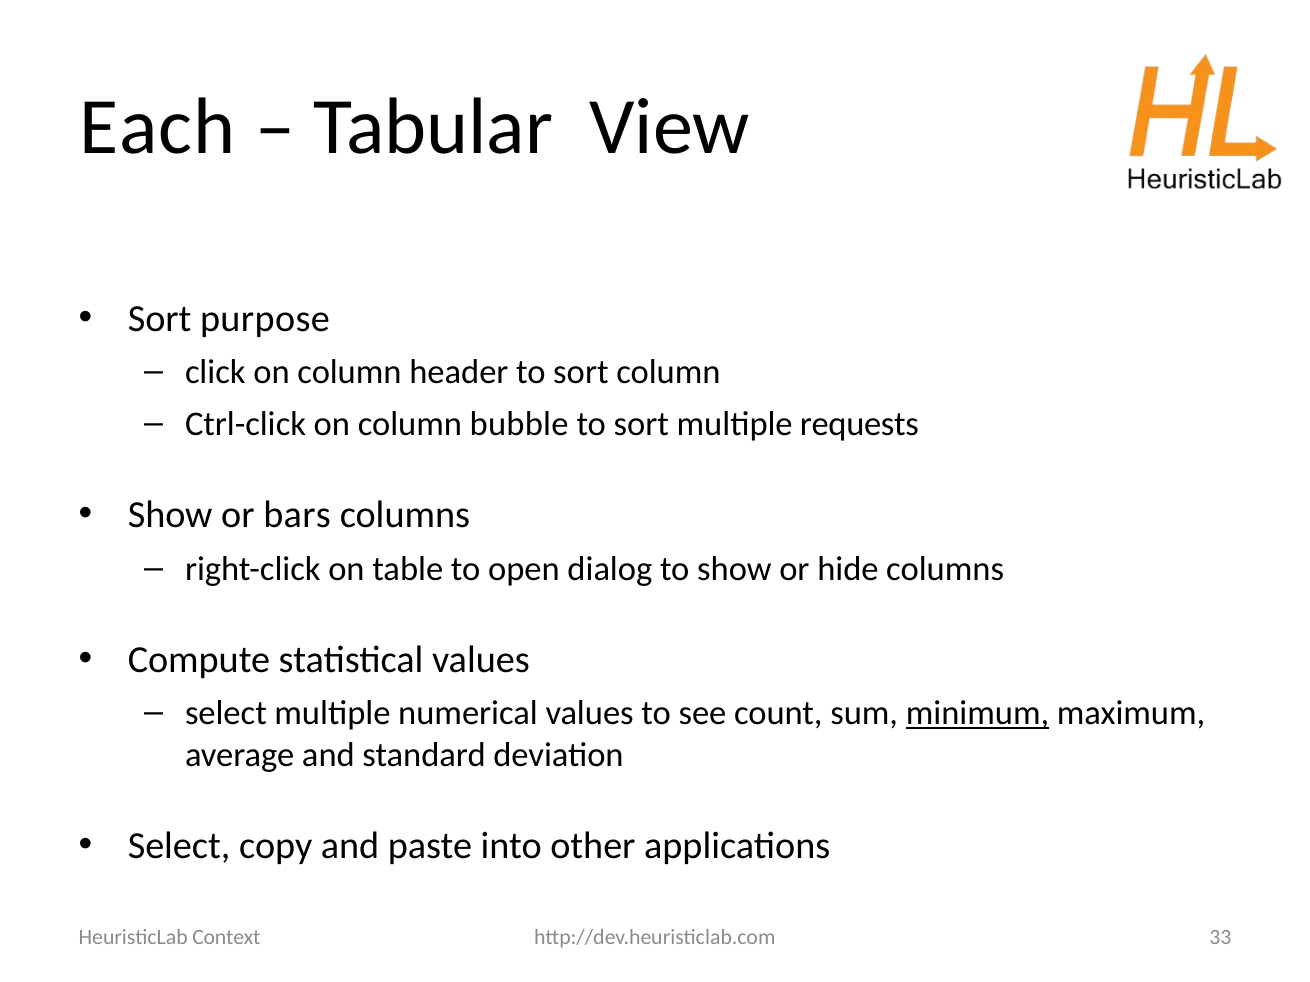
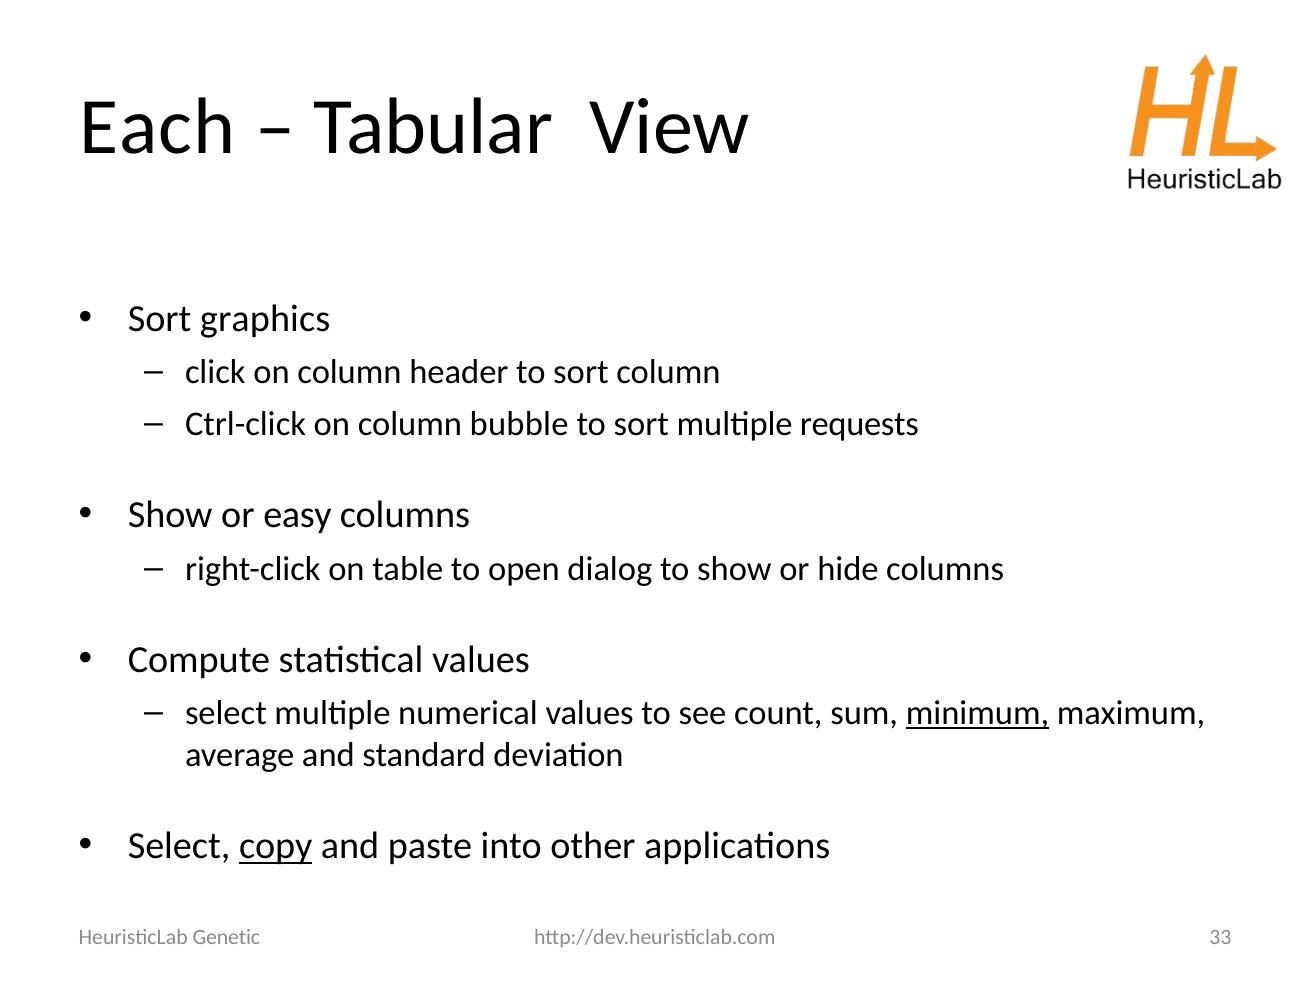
purpose: purpose -> graphics
bars: bars -> easy
copy underline: none -> present
Context: Context -> Genetic
